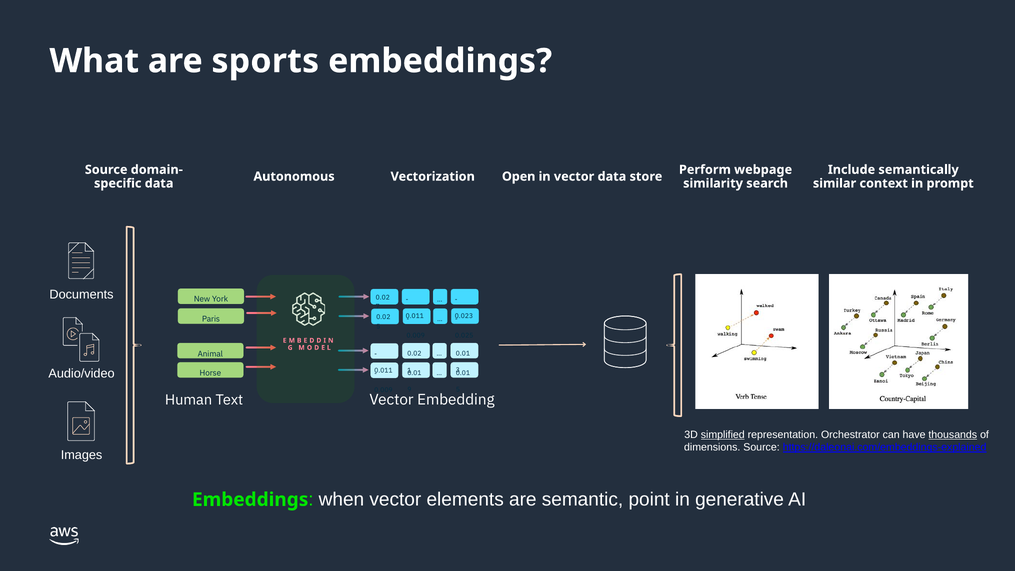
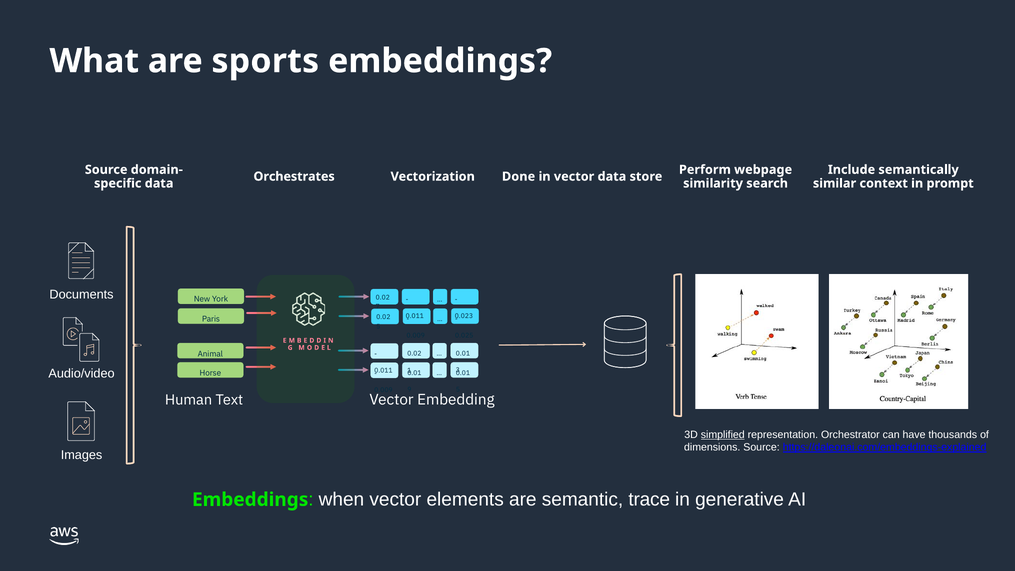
Autonomous: Autonomous -> Orchestrates
Open: Open -> Done
thousands underline: present -> none
point: point -> trace
